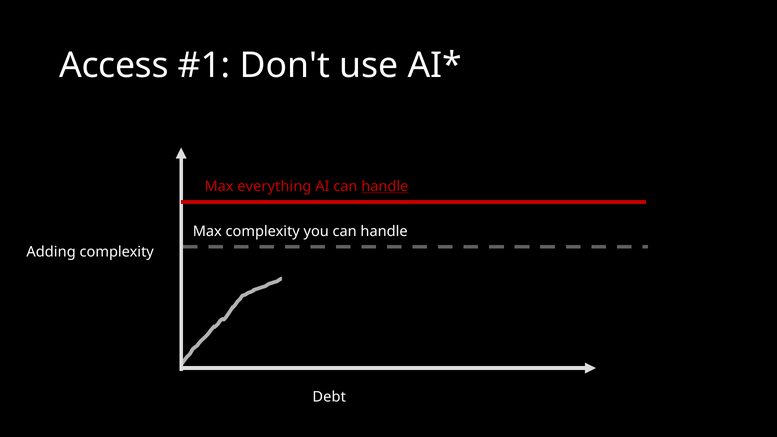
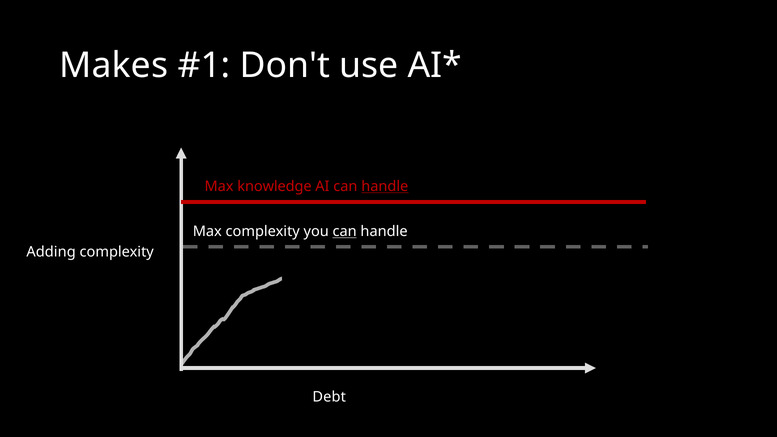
Access: Access -> Makes
everything: everything -> knowledge
can at (345, 231) underline: none -> present
